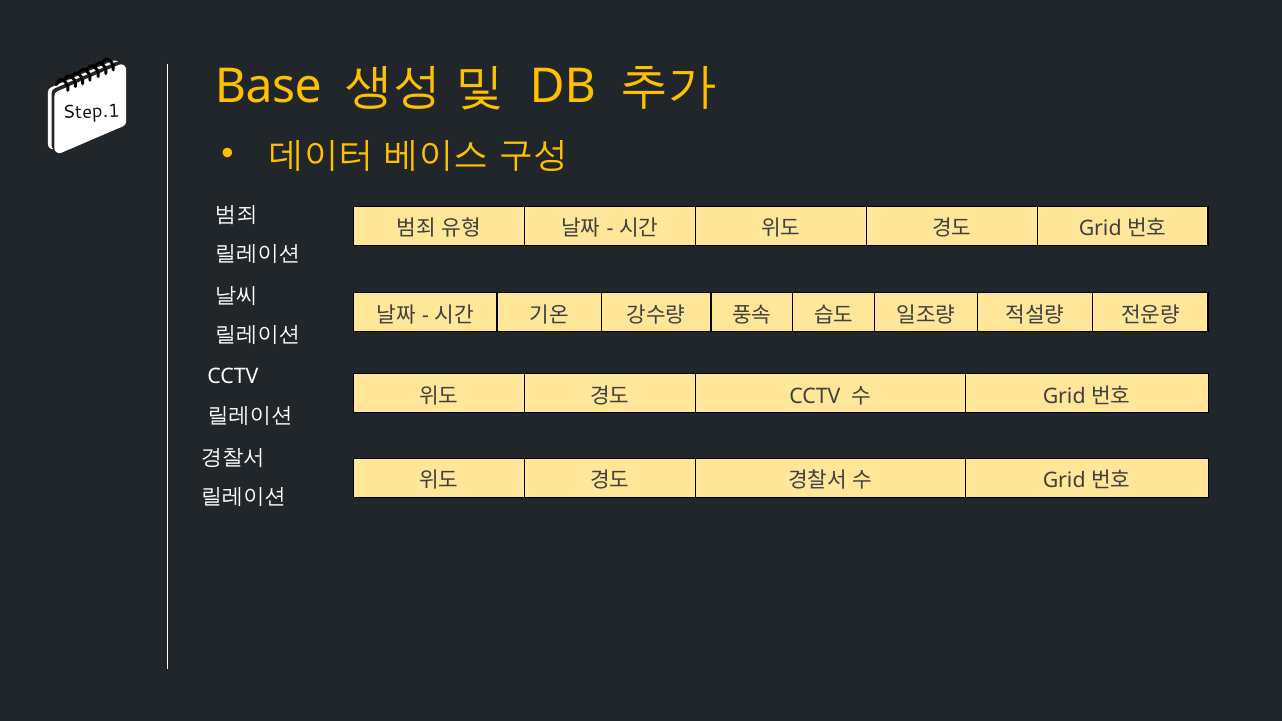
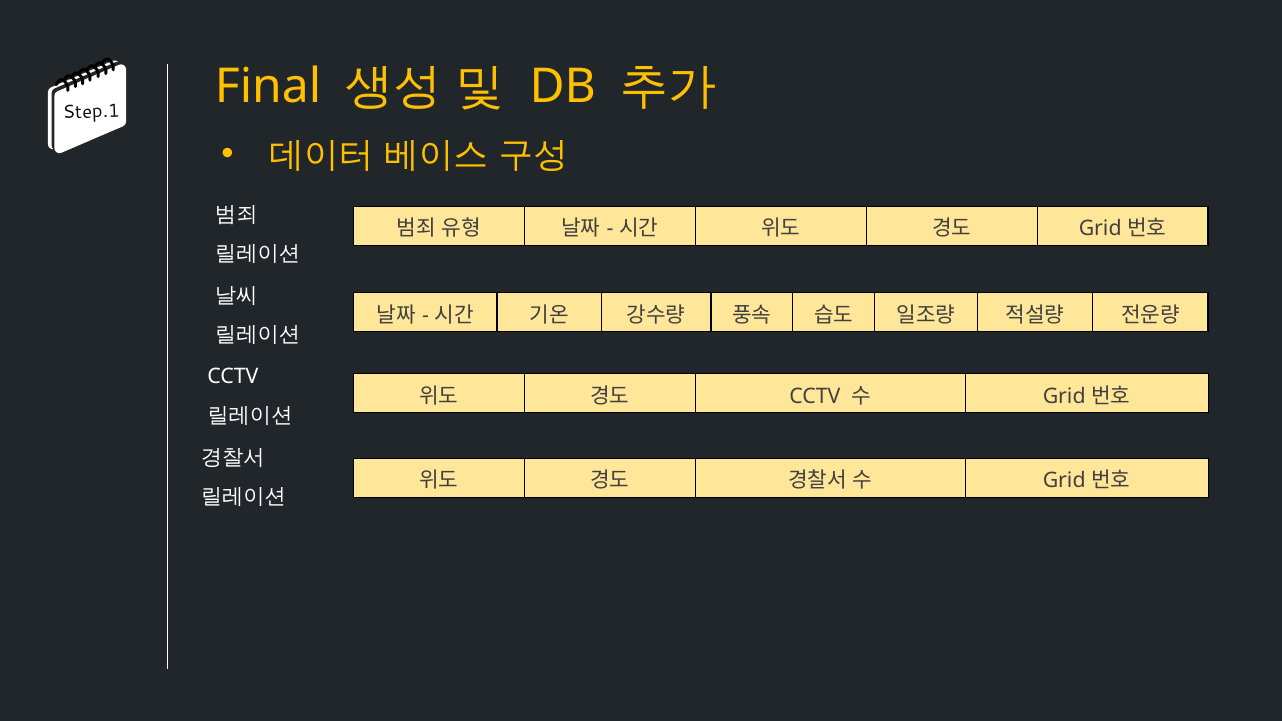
Base: Base -> Final
